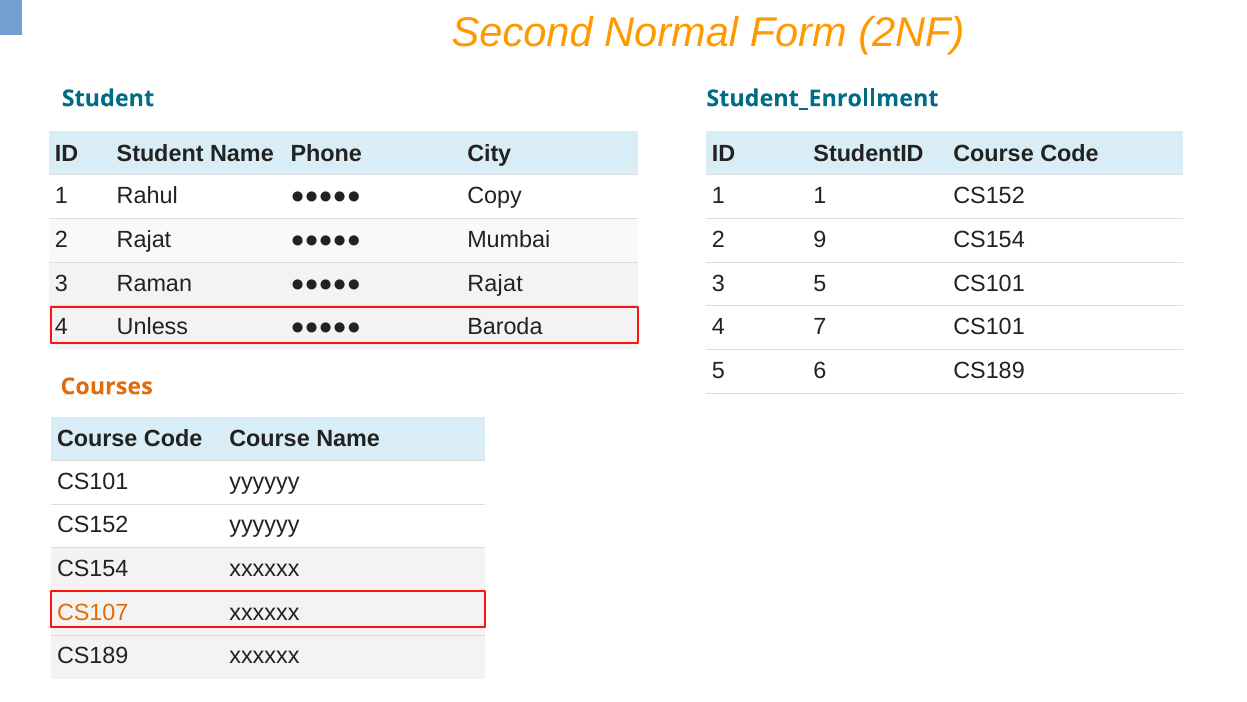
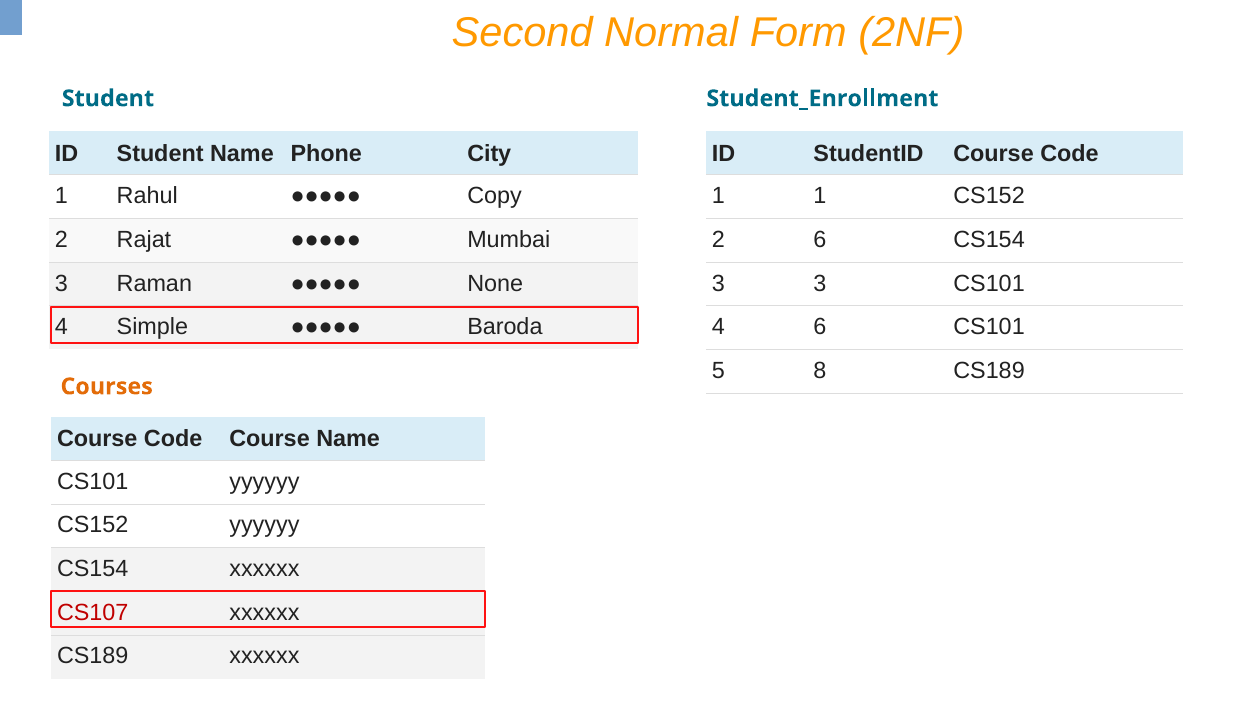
2 9: 9 -> 6
Rajat at (495, 283): Rajat -> None
3 5: 5 -> 3
Unless: Unless -> Simple
4 7: 7 -> 6
6: 6 -> 8
CS107 colour: orange -> red
